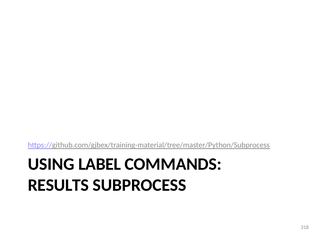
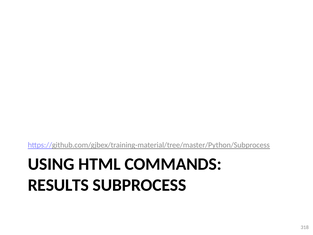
LABEL: LABEL -> HTML
